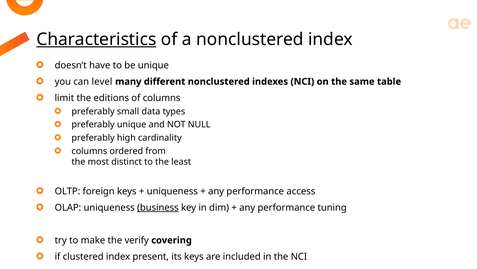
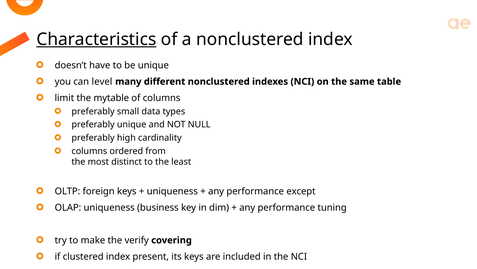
editions: editions -> mytable
access: access -> except
business underline: present -> none
